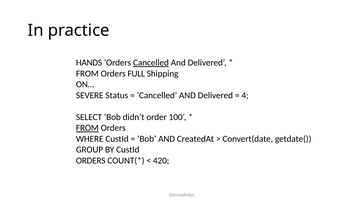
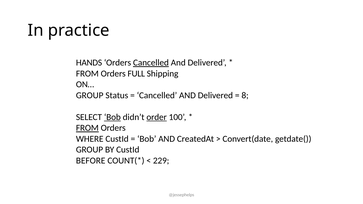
SEVERE at (90, 95): SEVERE -> GROUP
4: 4 -> 8
Bob at (112, 117) underline: none -> present
order underline: none -> present
ORDERS at (91, 161): ORDERS -> BEFORE
420: 420 -> 229
